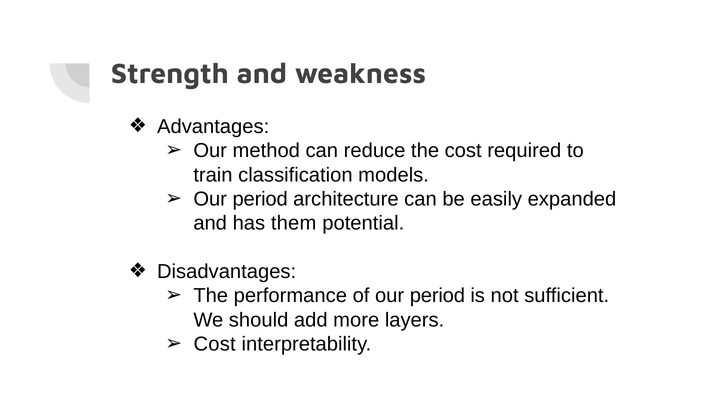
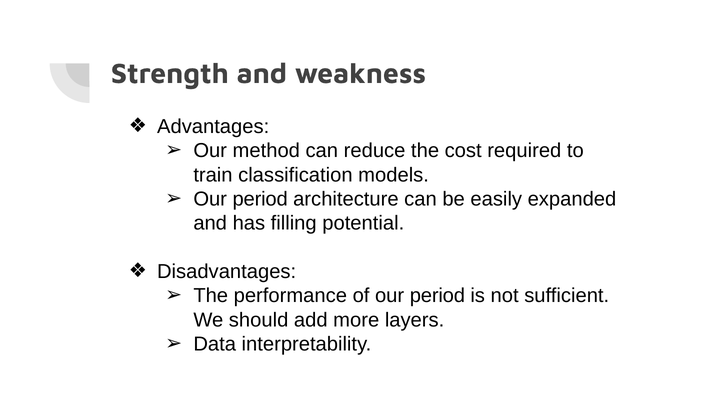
them: them -> filling
Cost at (215, 345): Cost -> Data
